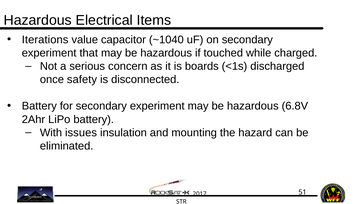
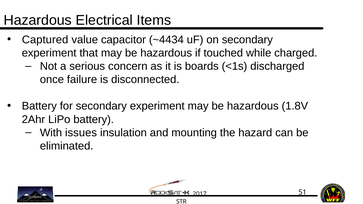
Iterations: Iterations -> Captured
~1040: ~1040 -> ~4434
safety: safety -> failure
6.8V: 6.8V -> 1.8V
